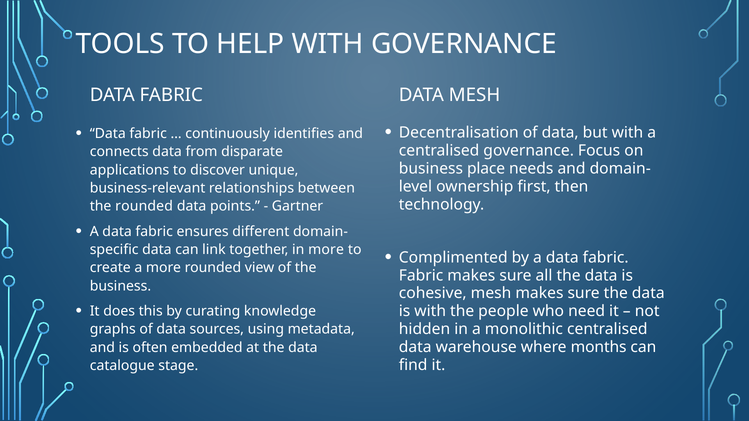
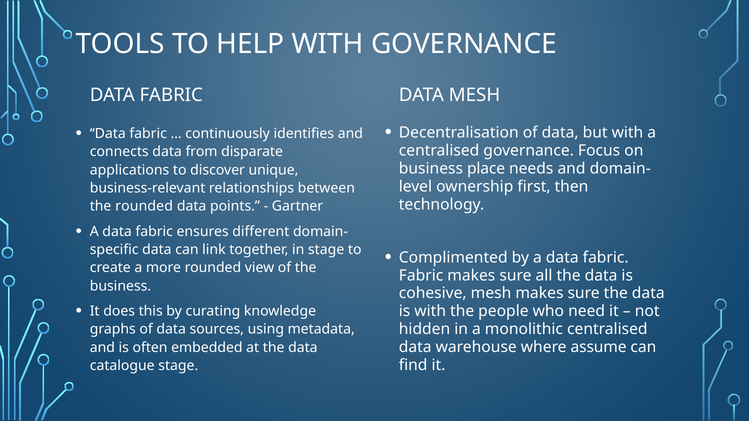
in more: more -> stage
months: months -> assume
